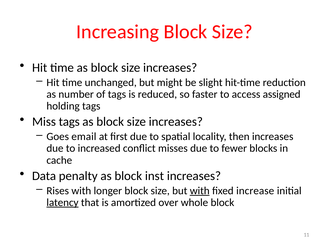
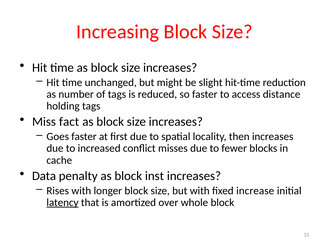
assigned: assigned -> distance
Miss tags: tags -> fact
Goes email: email -> faster
with at (200, 191) underline: present -> none
